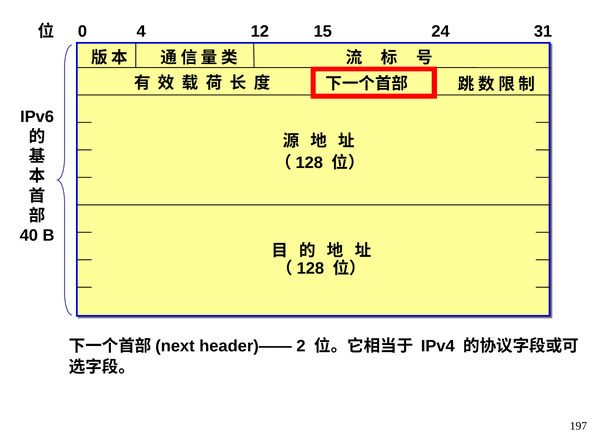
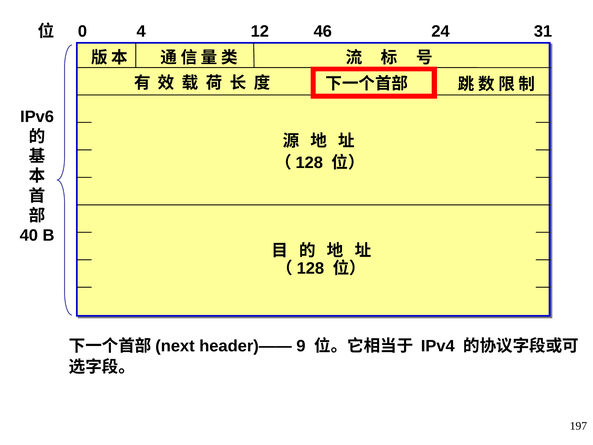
15: 15 -> 46
2: 2 -> 9
